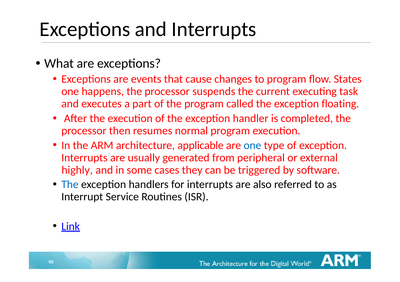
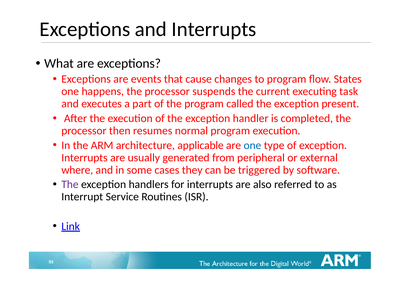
floating: floating -> present
highly: highly -> where
The at (70, 185) colour: blue -> purple
